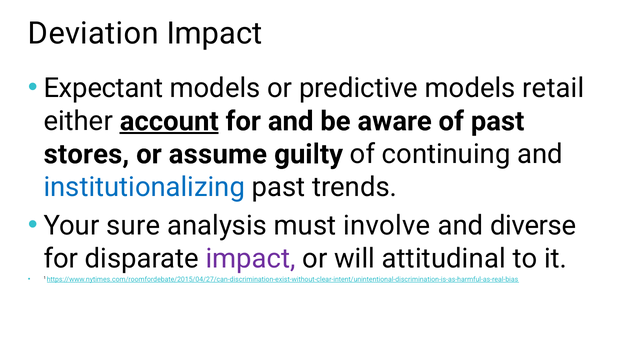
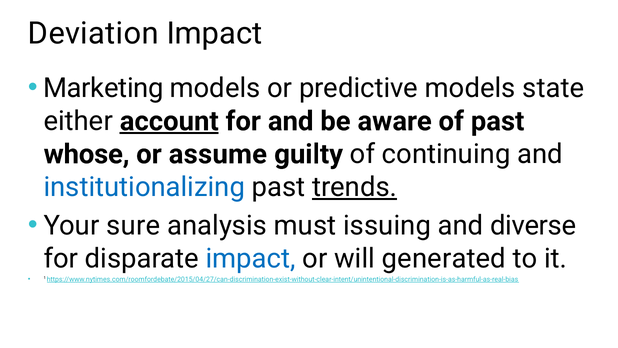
Expectant: Expectant -> Marketing
retail: retail -> state
stores: stores -> whose
trends underline: none -> present
involve: involve -> issuing
impact at (251, 258) colour: purple -> blue
attitudinal: attitudinal -> generated
